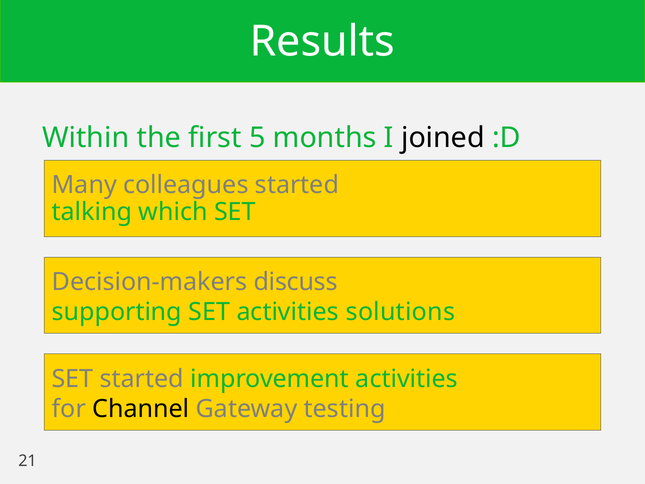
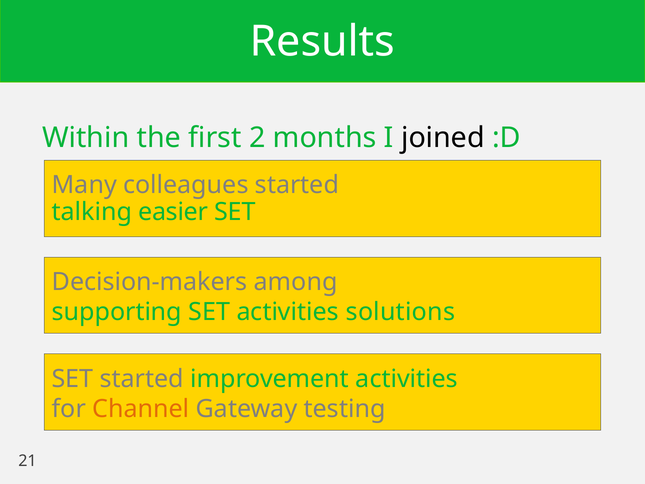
5: 5 -> 2
which: which -> easier
discuss: discuss -> among
Channel colour: black -> orange
